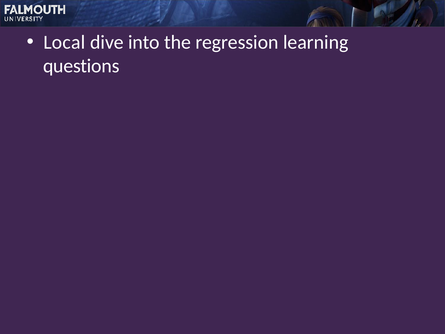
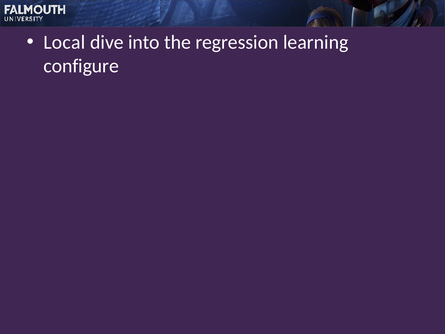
questions: questions -> configure
